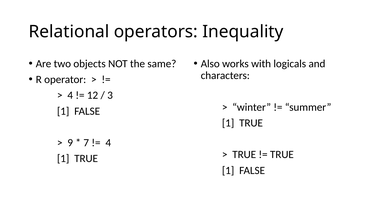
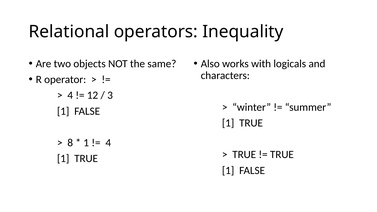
9: 9 -> 8
7 at (86, 143): 7 -> 1
